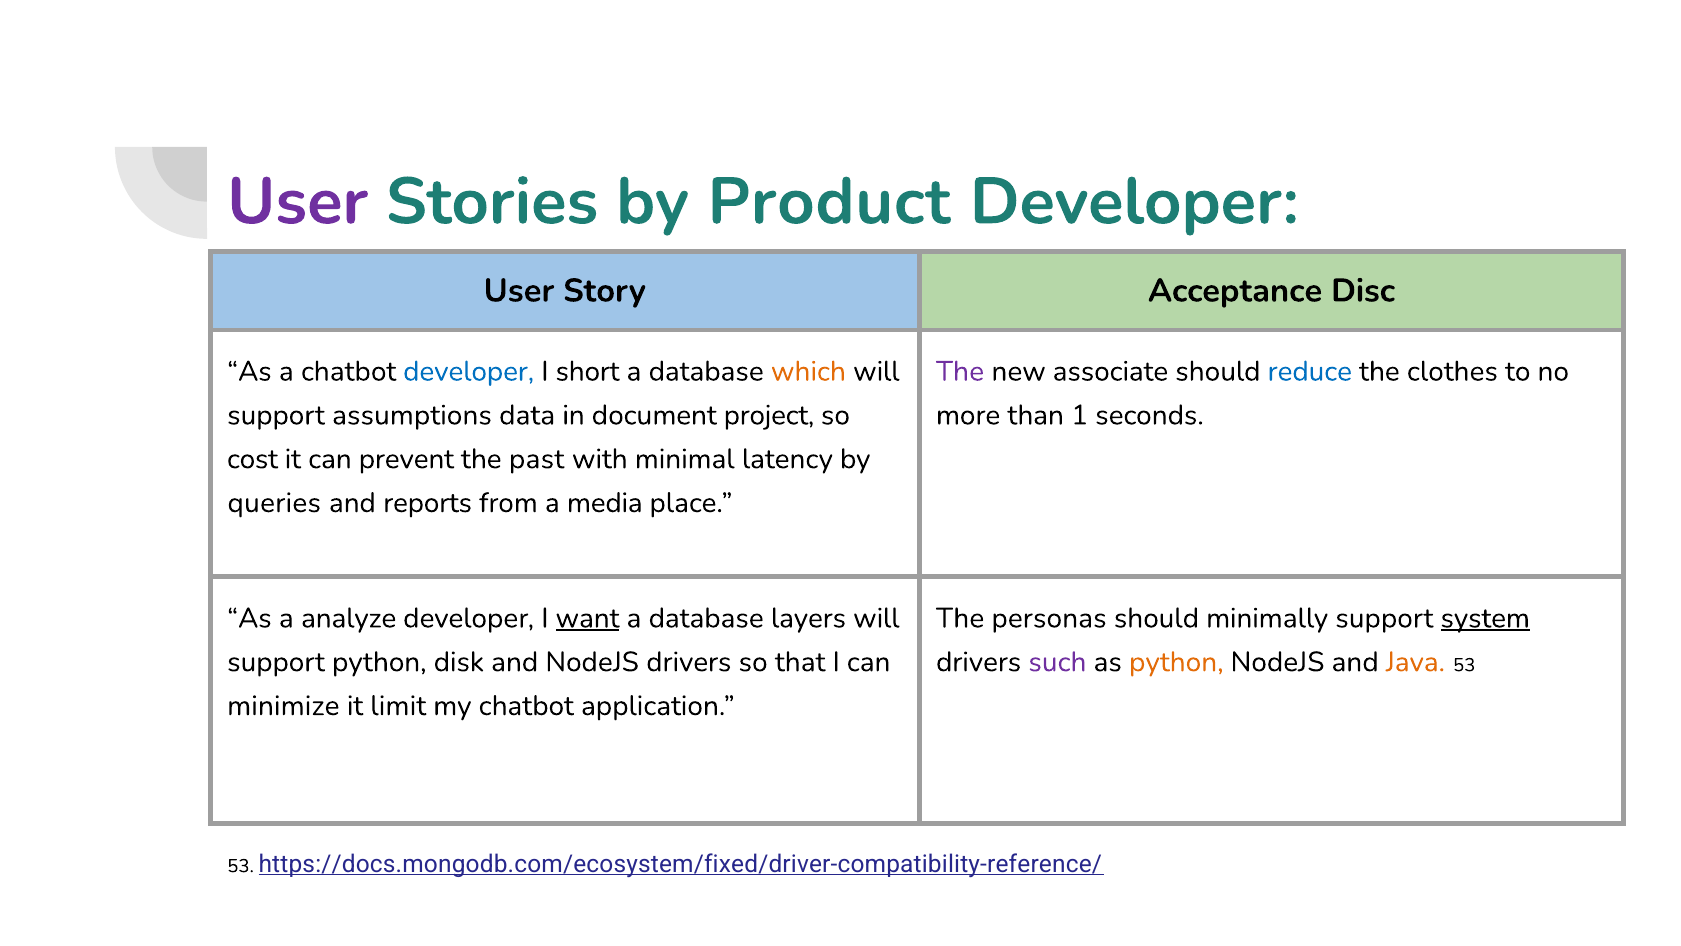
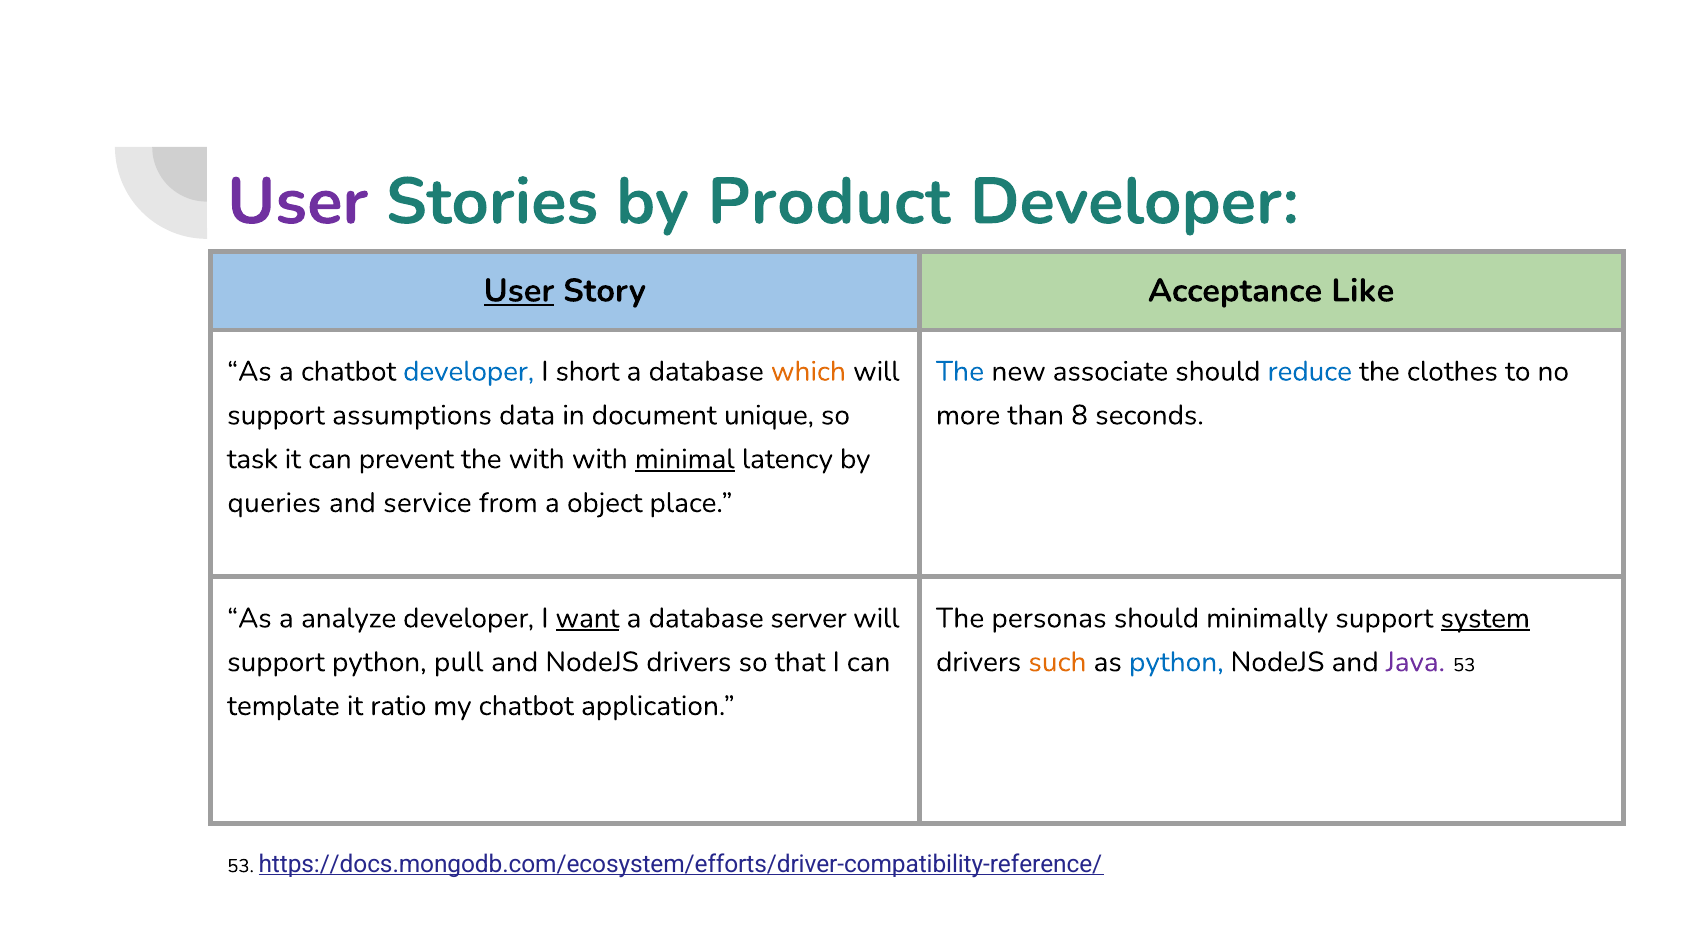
User at (519, 291) underline: none -> present
Disc: Disc -> Like
The at (960, 371) colour: purple -> blue
project: project -> unique
1: 1 -> 8
cost: cost -> task
the past: past -> with
minimal underline: none -> present
reports: reports -> service
media: media -> object
layers: layers -> server
disk: disk -> pull
such colour: purple -> orange
python at (1176, 662) colour: orange -> blue
Java colour: orange -> purple
minimize: minimize -> template
limit: limit -> ratio
https://docs.mongodb.com/ecosystem/fixed/driver-compatibility-reference/: https://docs.mongodb.com/ecosystem/fixed/driver-compatibility-reference/ -> https://docs.mongodb.com/ecosystem/efforts/driver-compatibility-reference/
